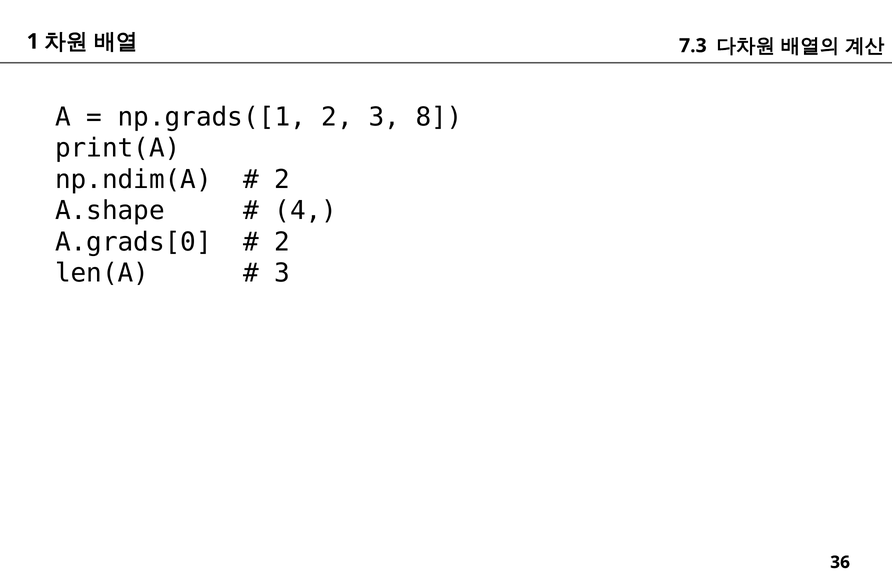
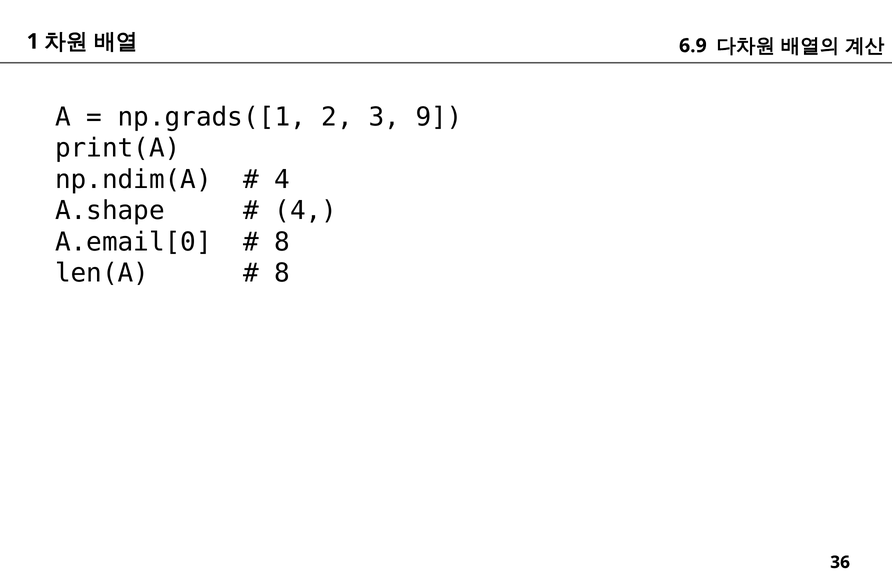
7.3: 7.3 -> 6.9
8: 8 -> 9
2 at (282, 180): 2 -> 4
A.grads[0: A.grads[0 -> A.email[0
2 at (282, 242): 2 -> 8
3 at (282, 273): 3 -> 8
